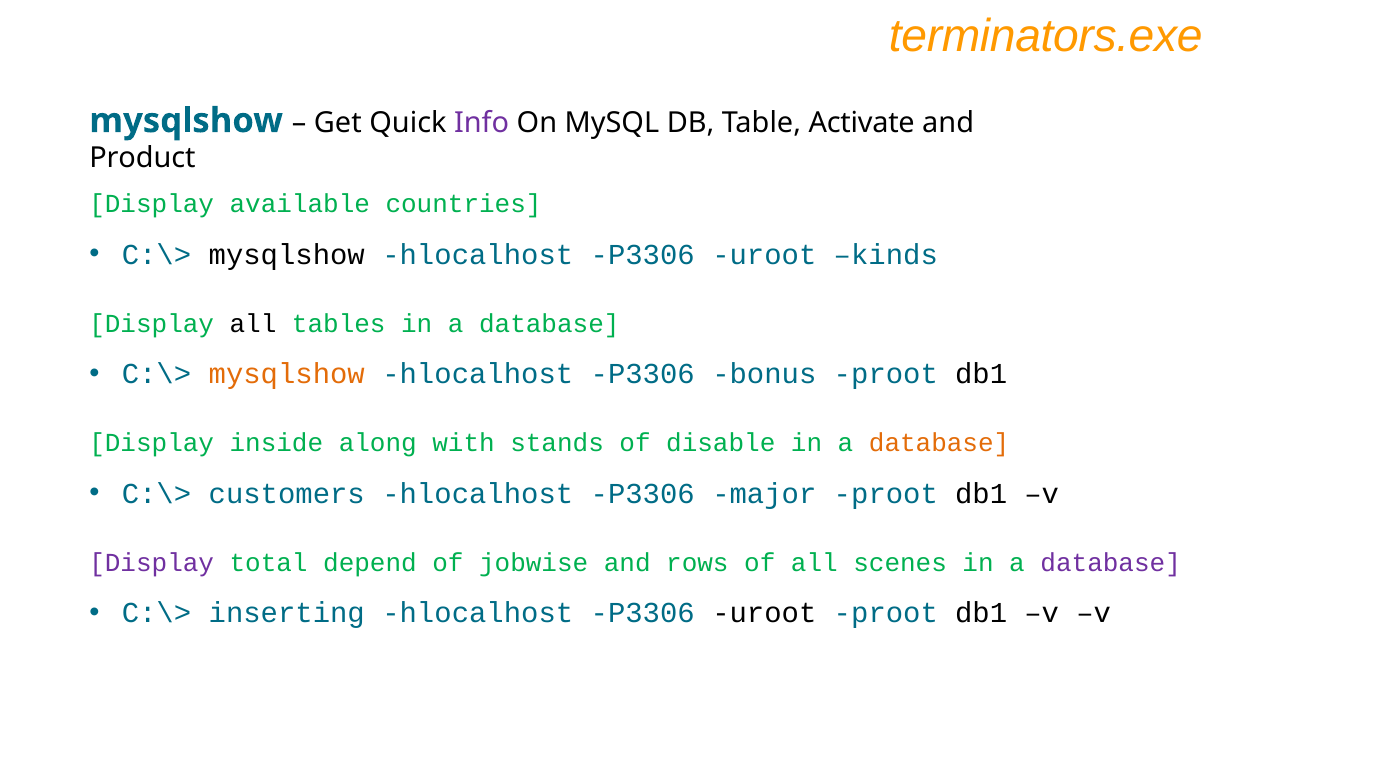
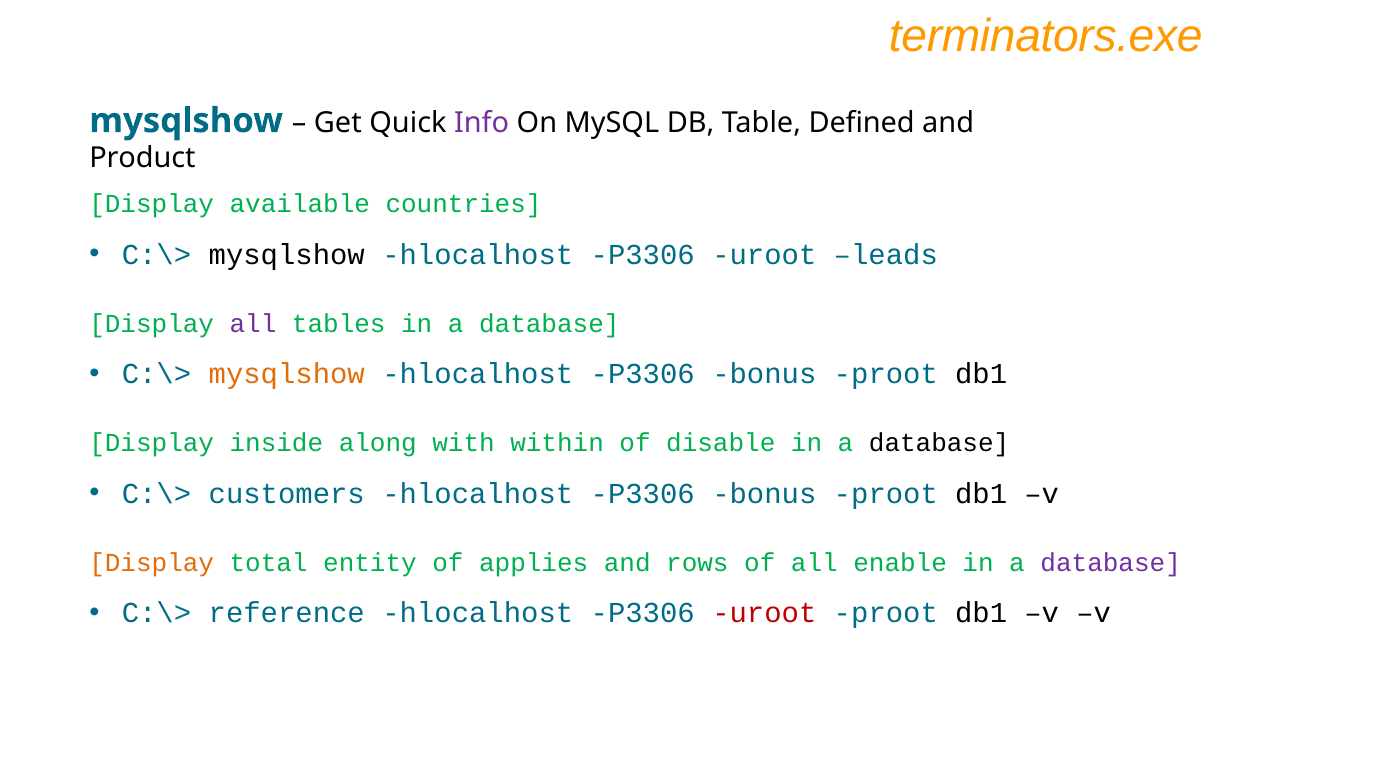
Activate: Activate -> Defined
kinds: kinds -> leads
all at (253, 324) colour: black -> purple
stands: stands -> within
database at (939, 443) colour: orange -> black
major at (764, 494): major -> bonus
Display at (152, 563) colour: purple -> orange
depend: depend -> entity
jobwise: jobwise -> applies
scenes: scenes -> enable
inserting: inserting -> reference
uroot at (764, 613) colour: black -> red
